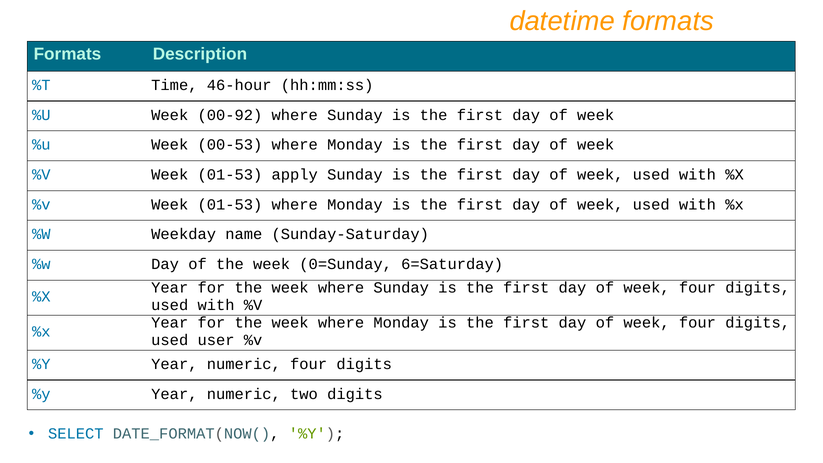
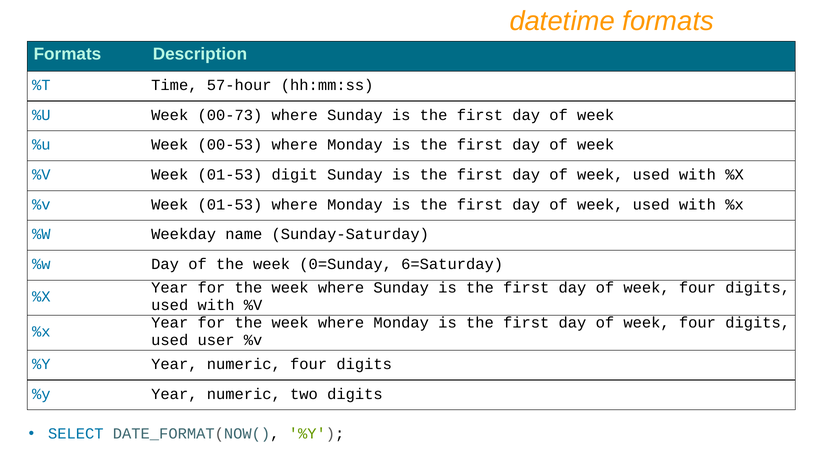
46-hour: 46-hour -> 57-hour
00-92: 00-92 -> 00-73
apply: apply -> digit
